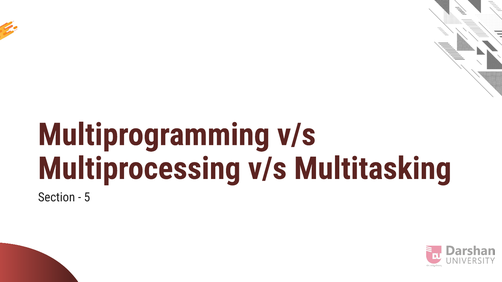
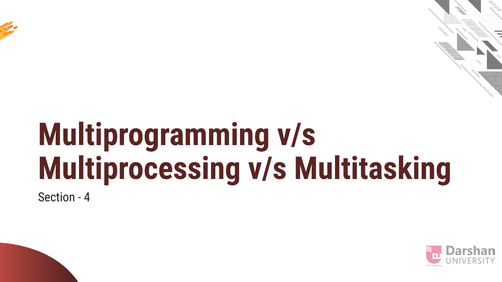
5: 5 -> 4
